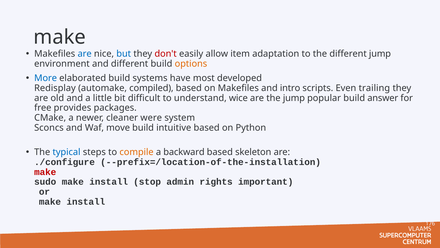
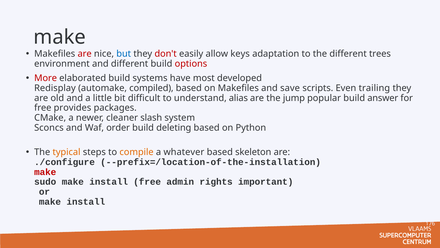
are at (85, 54) colour: blue -> red
item: item -> keys
different jump: jump -> trees
options colour: orange -> red
More colour: blue -> red
intro: intro -> save
wice: wice -> alias
were: were -> slash
move: move -> order
intuitive: intuitive -> deleting
typical colour: blue -> orange
backward: backward -> whatever
install stop: stop -> free
